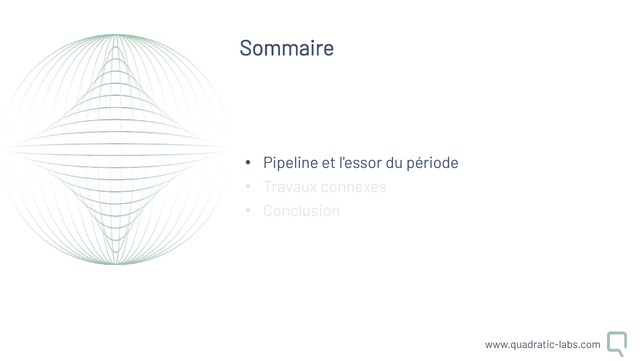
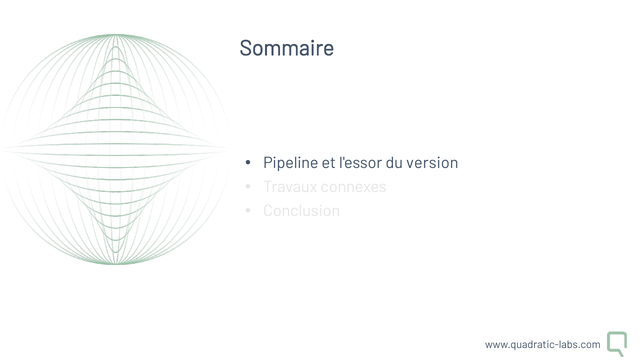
période: période -> version
